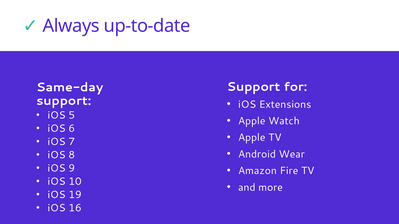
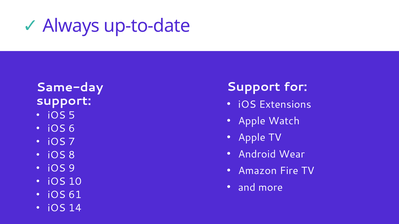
19: 19 -> 61
16: 16 -> 14
